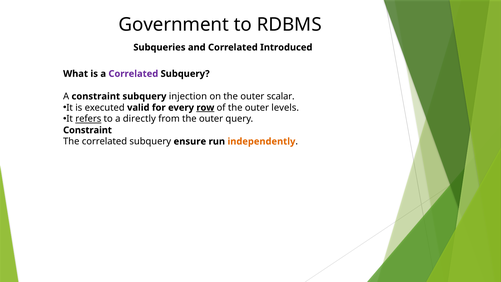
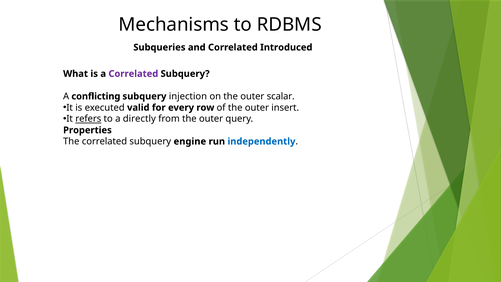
Government: Government -> Mechanisms
A constraint: constraint -> conflicting
row underline: present -> none
levels: levels -> insert
Constraint at (87, 130): Constraint -> Properties
ensure: ensure -> engine
independently colour: orange -> blue
